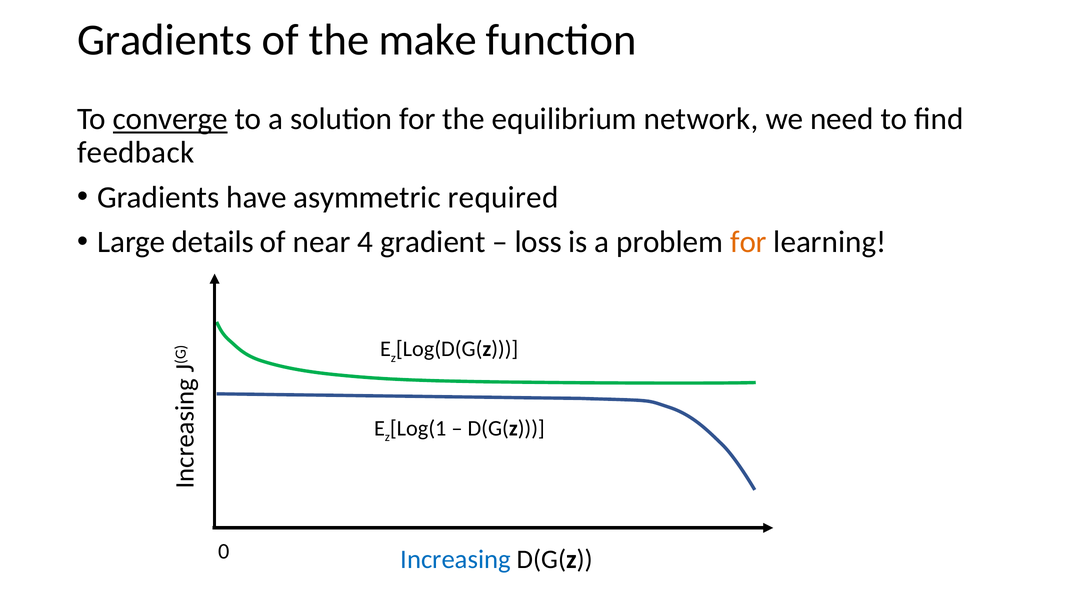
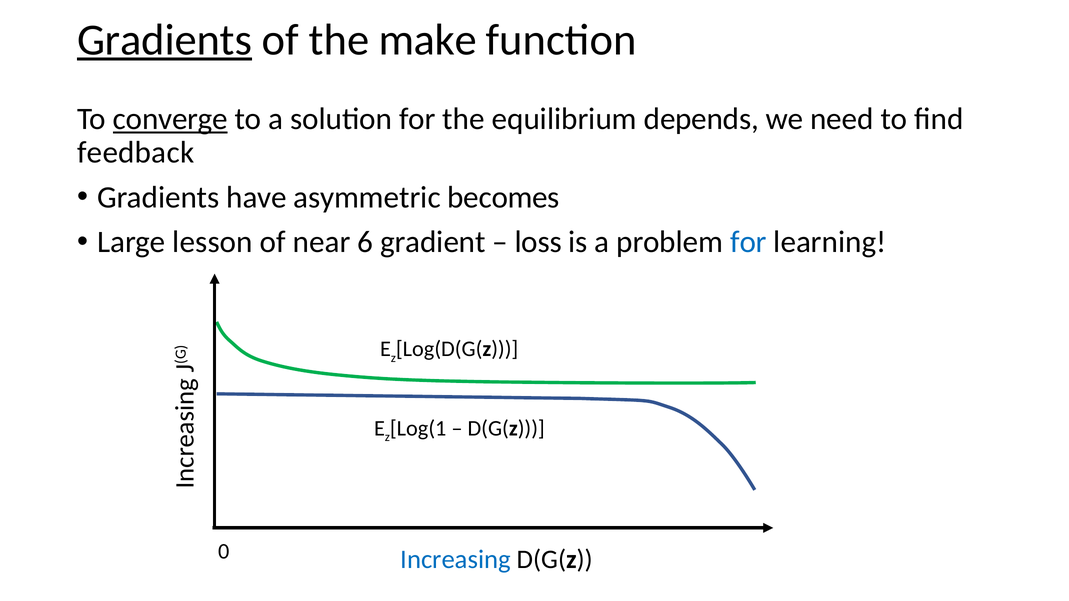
Gradients at (165, 40) underline: none -> present
network: network -> depends
required: required -> becomes
details: details -> lesson
4: 4 -> 6
for at (749, 242) colour: orange -> blue
